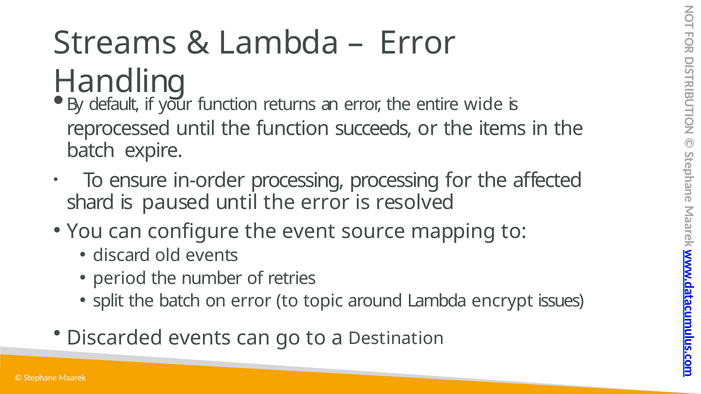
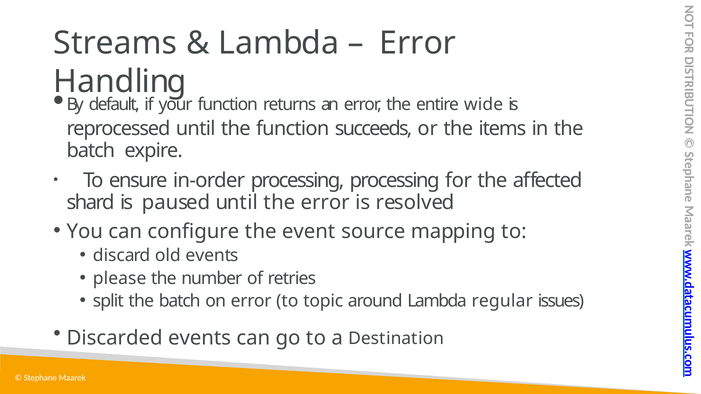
period: period -> please
encrypt: encrypt -> regular
